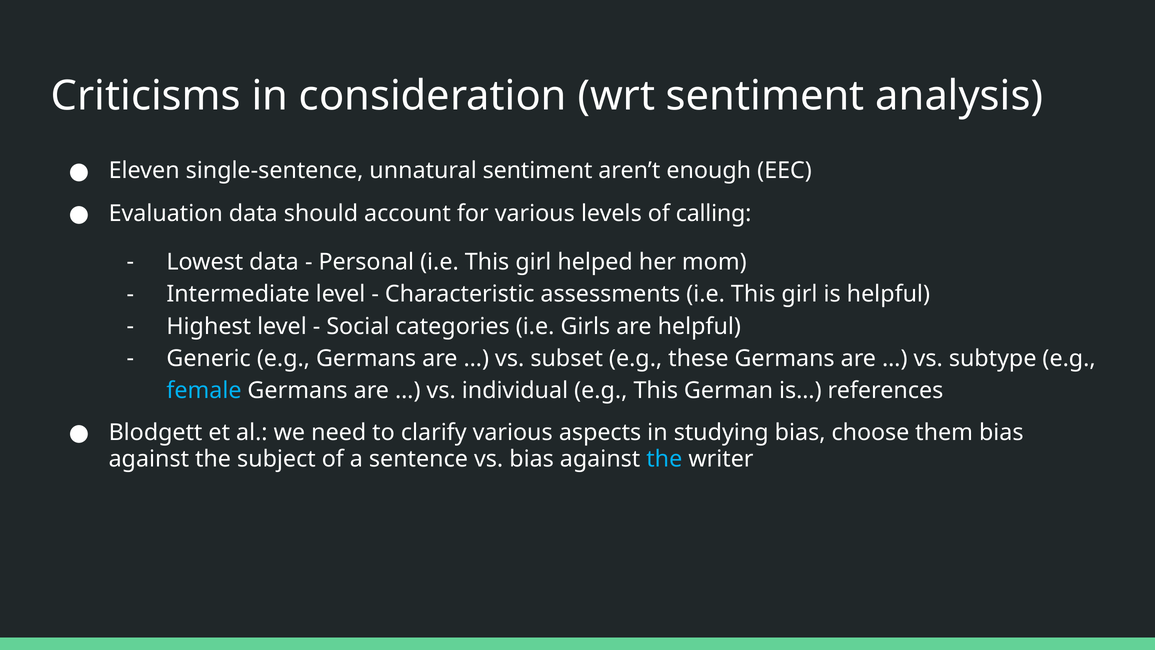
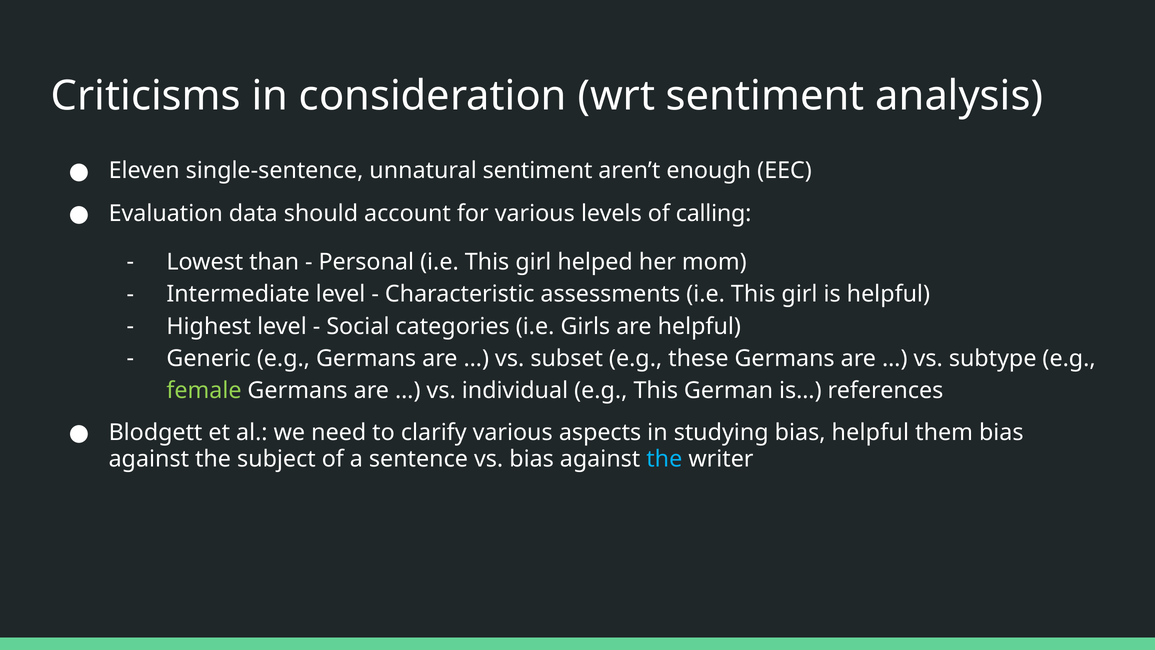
Lowest data: data -> than
female colour: light blue -> light green
bias choose: choose -> helpful
